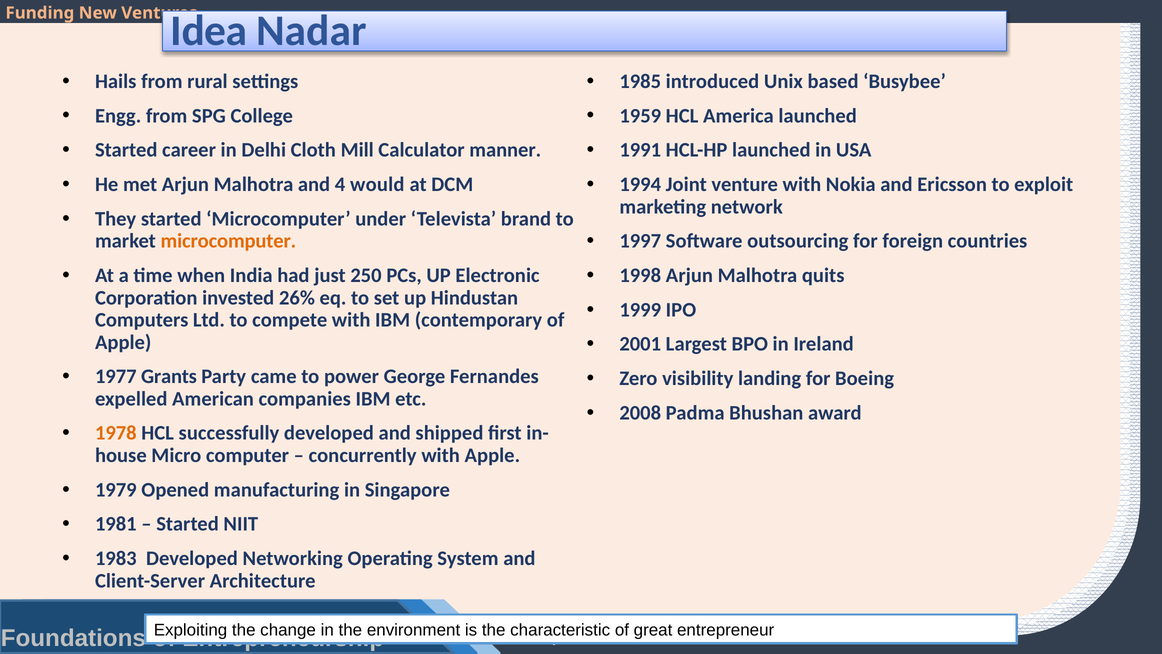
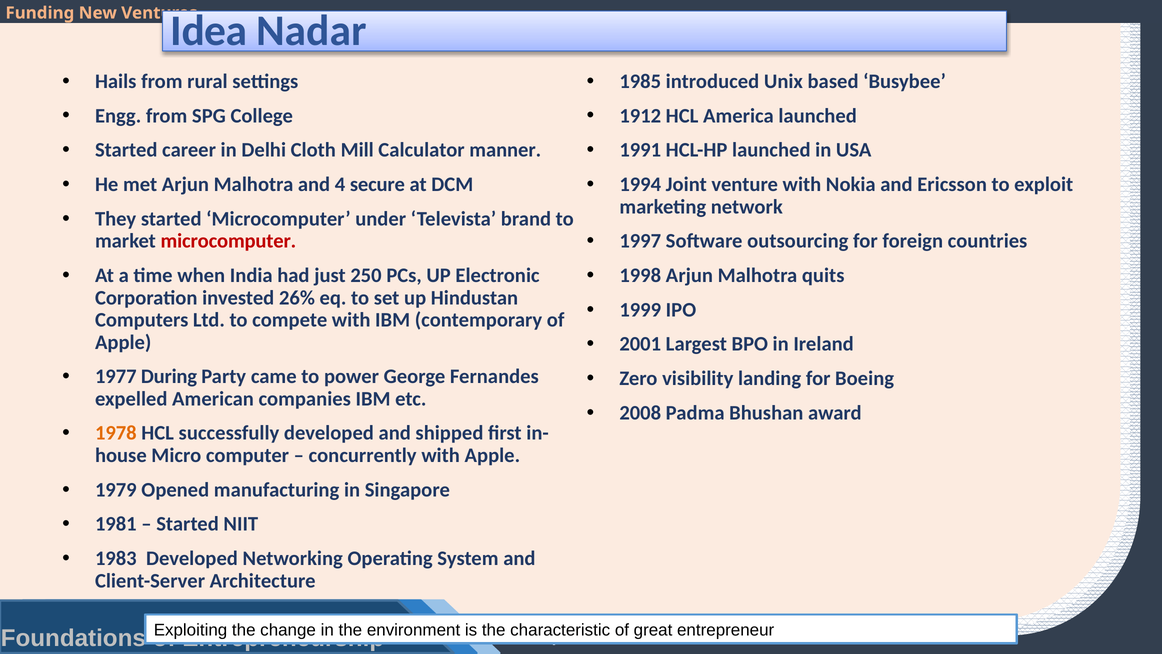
1959: 1959 -> 1912
would: would -> secure
microcomputer at (228, 241) colour: orange -> red
Grants: Grants -> During
